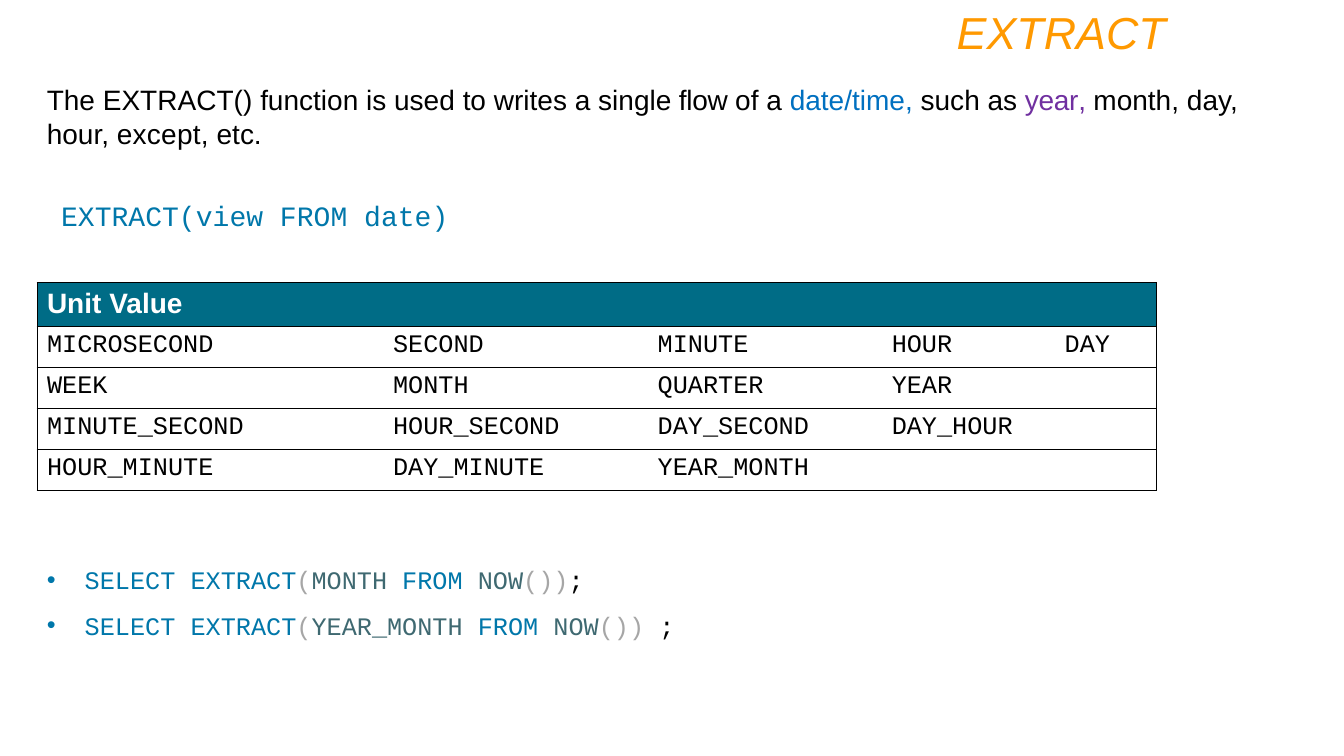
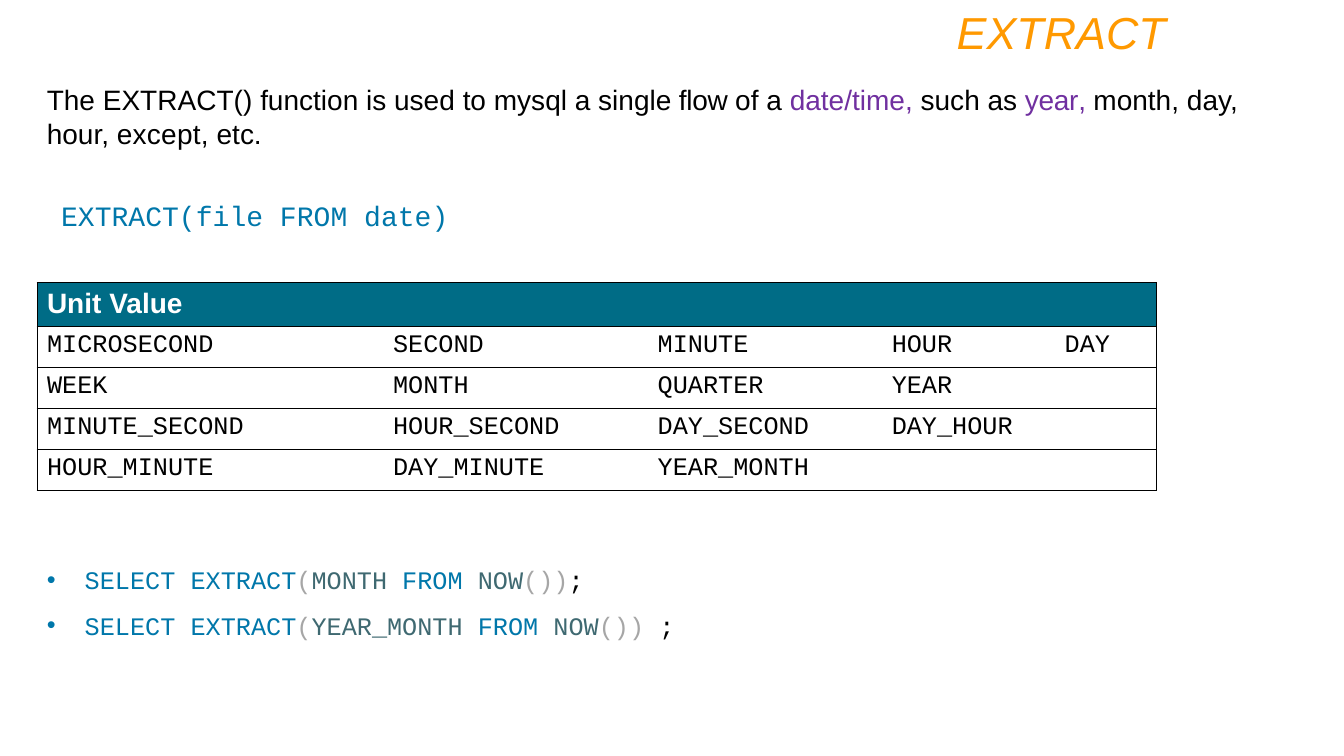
writes: writes -> mysql
date/time colour: blue -> purple
EXTRACT(view: EXTRACT(view -> EXTRACT(file
